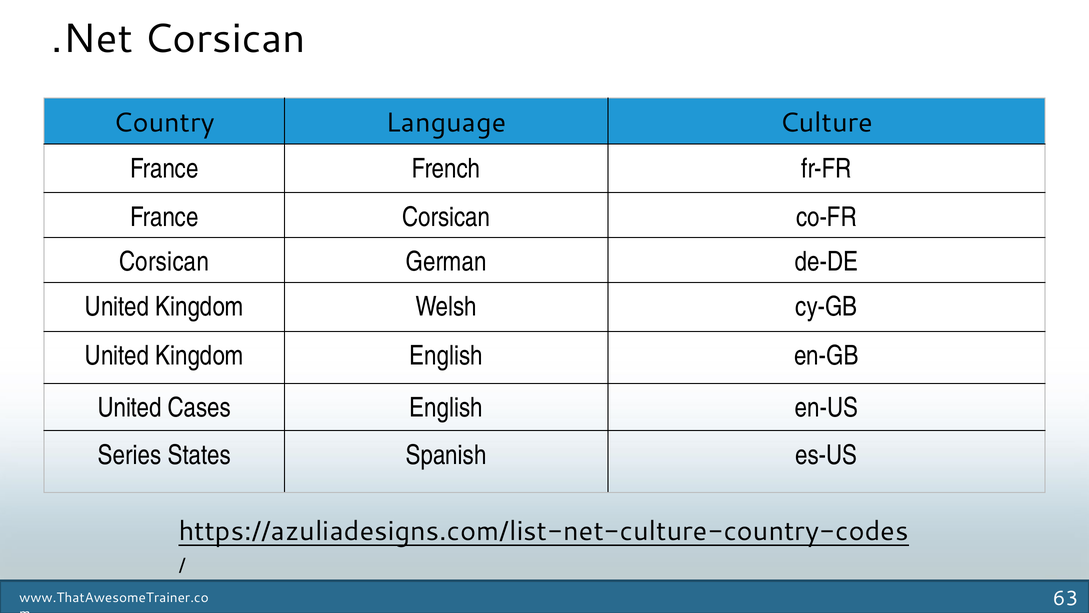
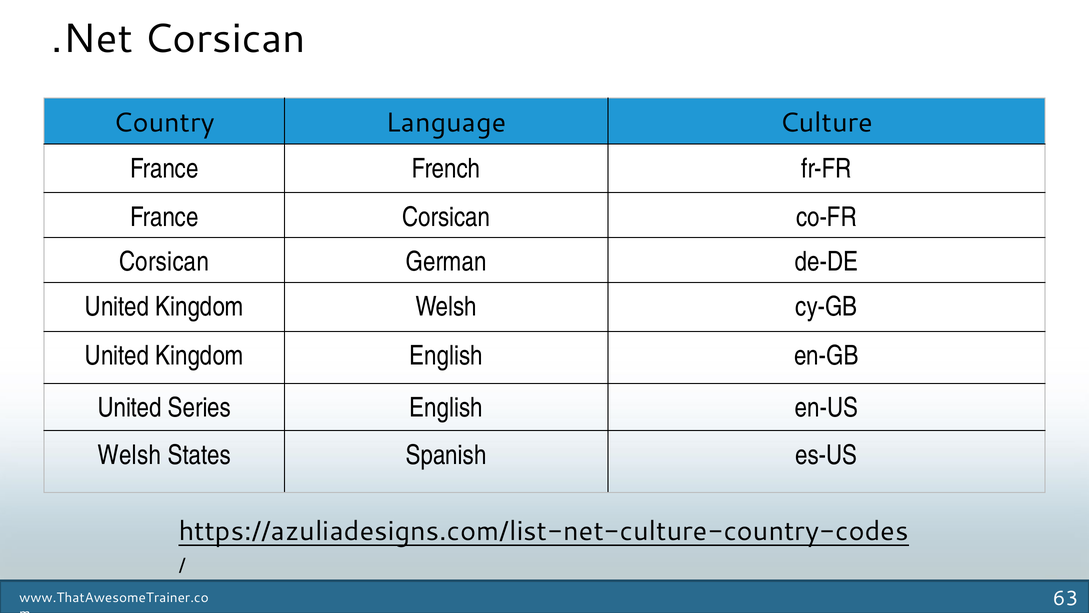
Cases: Cases -> Series
Series at (130, 455): Series -> Welsh
